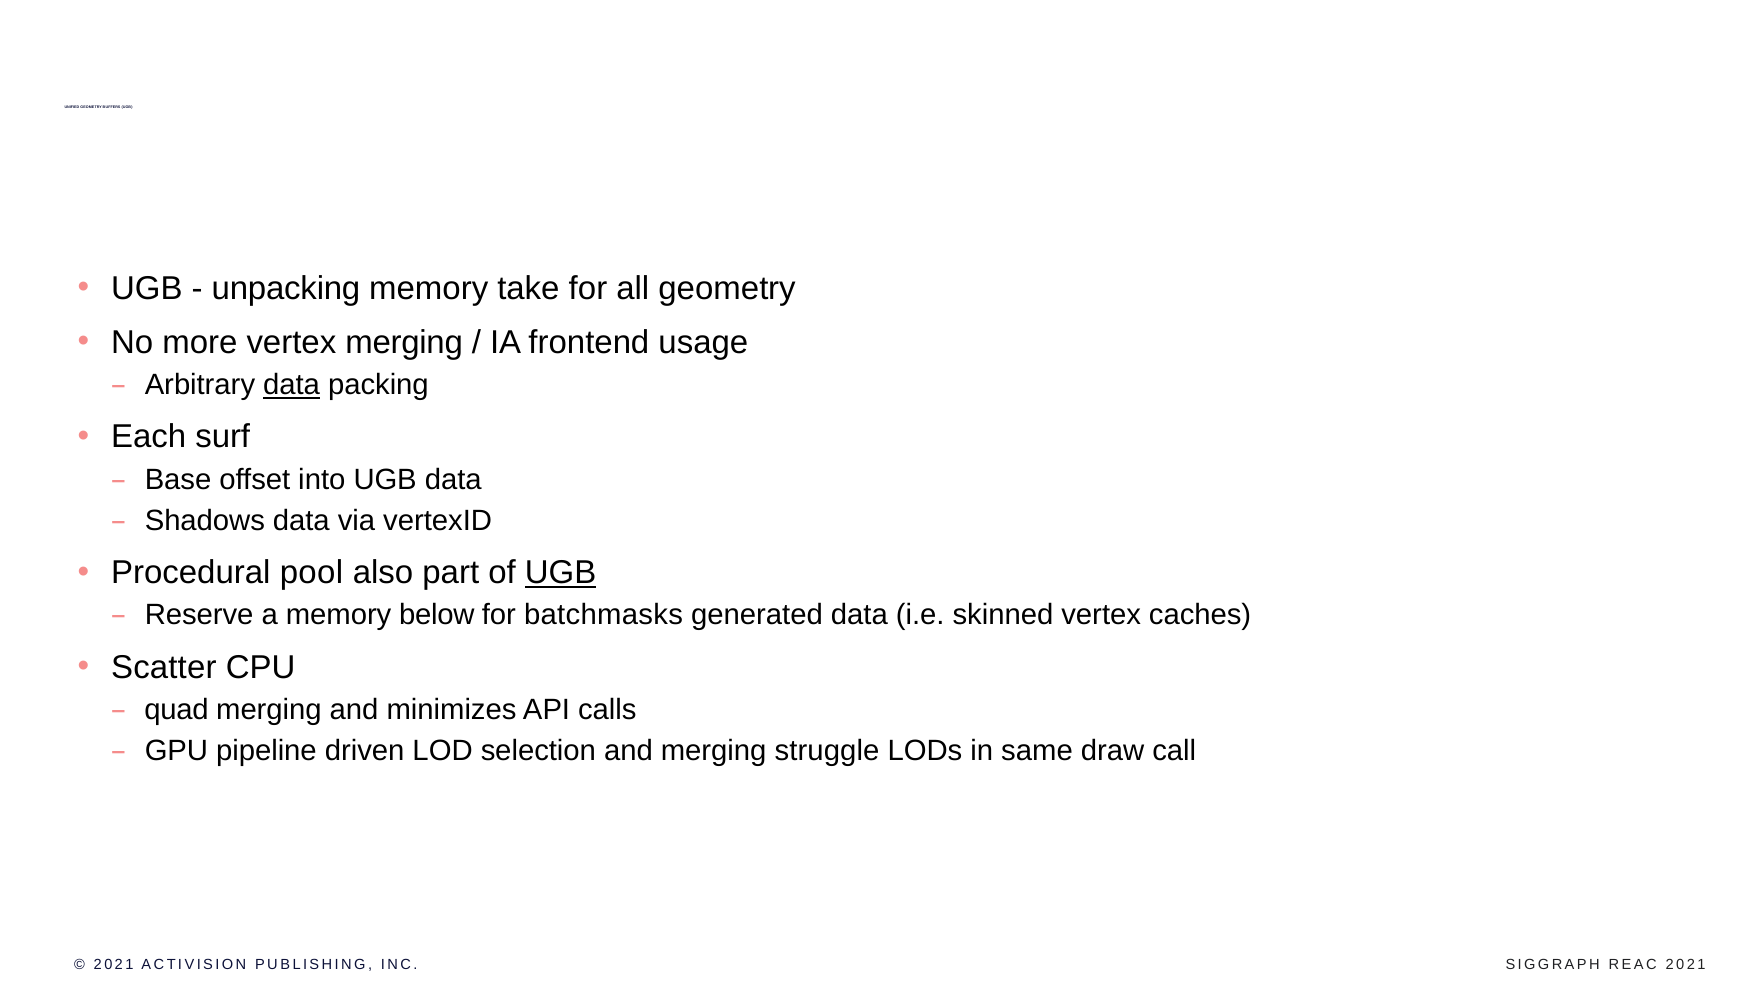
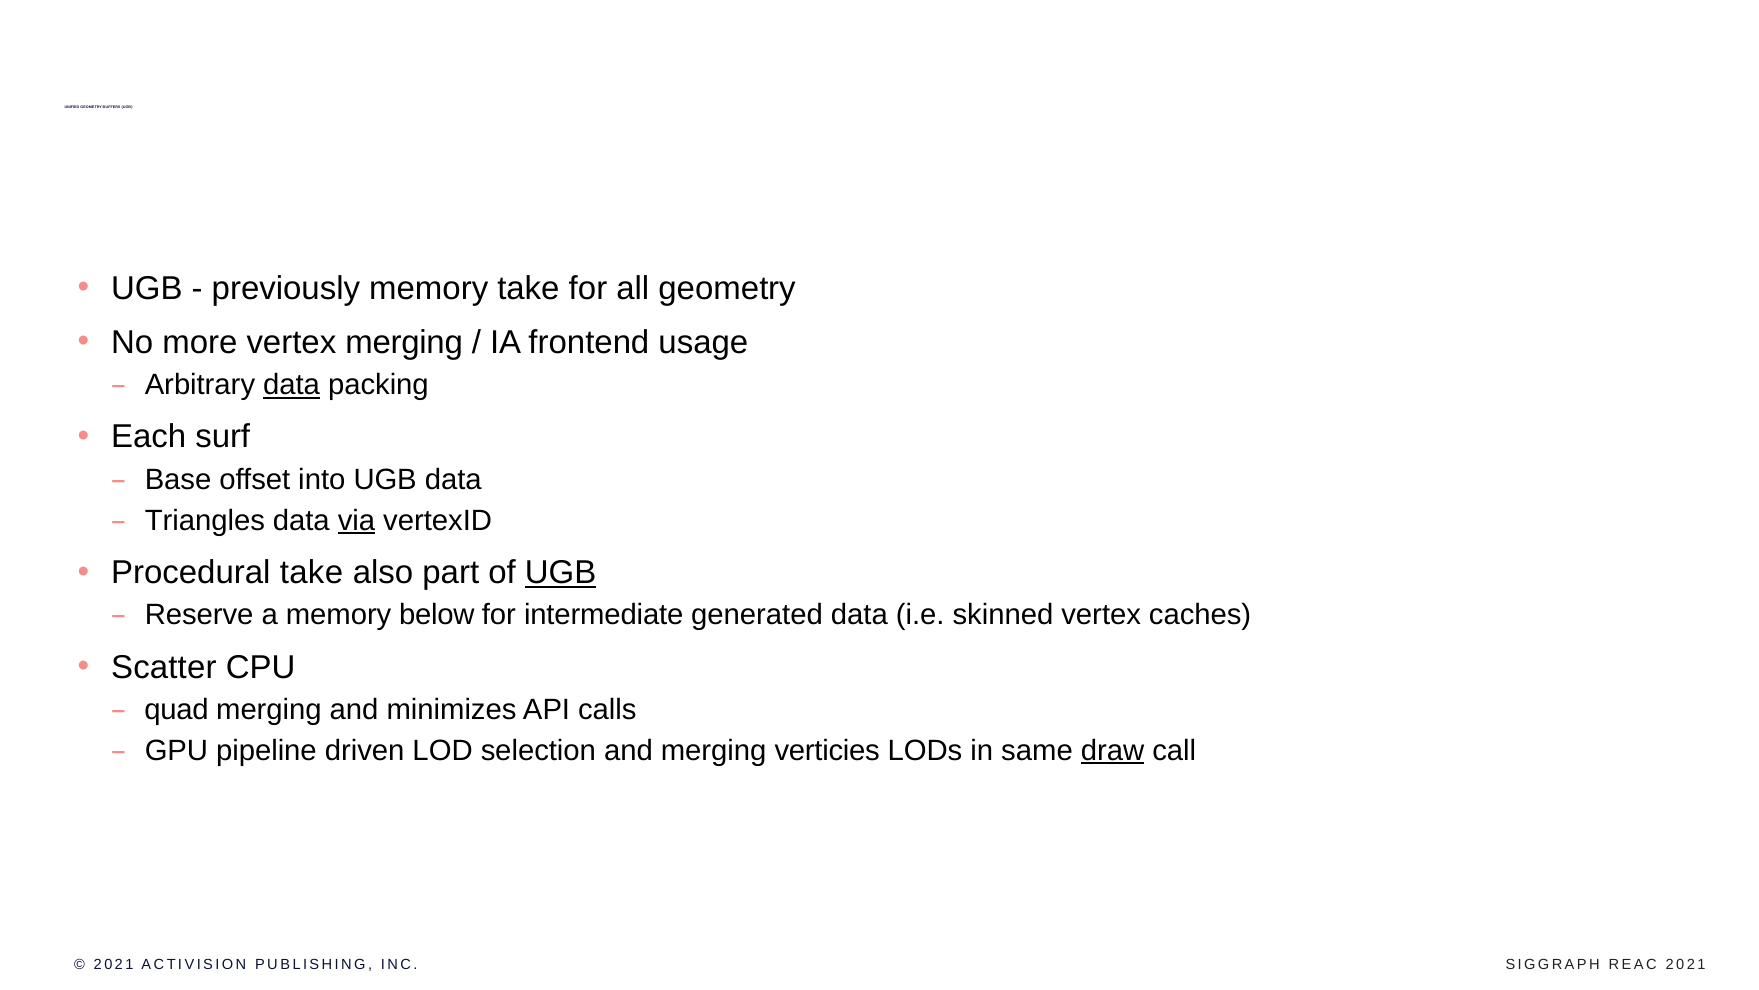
unpacking: unpacking -> previously
Shadows: Shadows -> Triangles
via underline: none -> present
Procedural pool: pool -> take
batchmasks: batchmasks -> intermediate
struggle: struggle -> verticies
draw underline: none -> present
